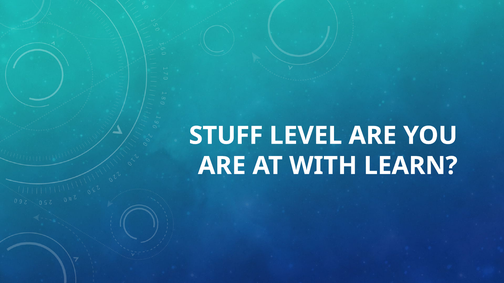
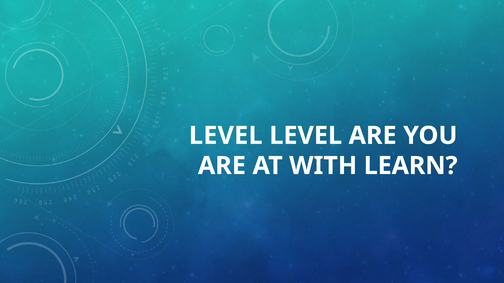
STUFF at (226, 136): STUFF -> LEVEL
